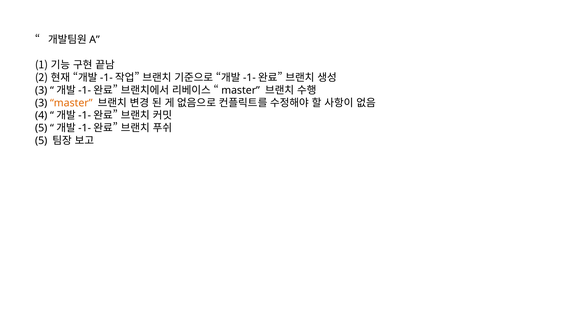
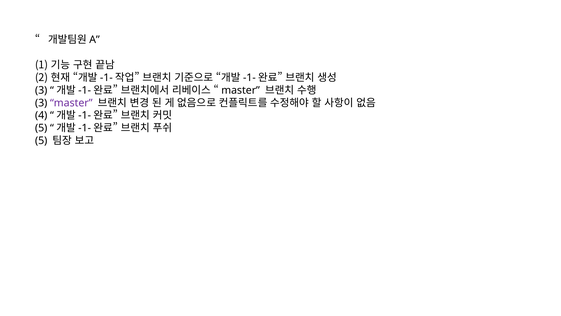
master at (71, 103) colour: orange -> purple
